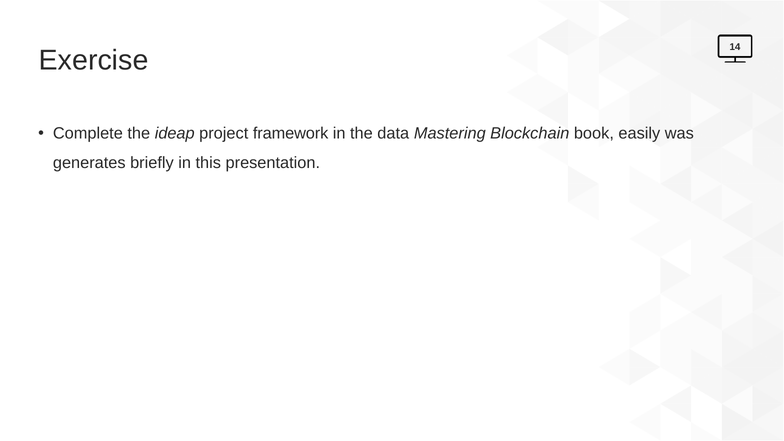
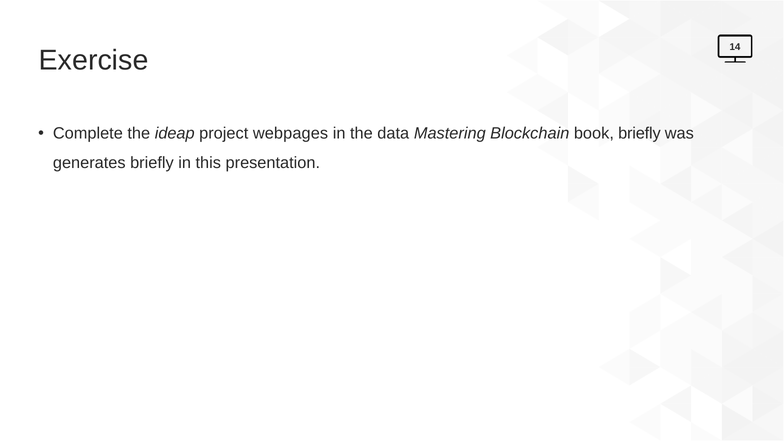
framework: framework -> webpages
book easily: easily -> briefly
